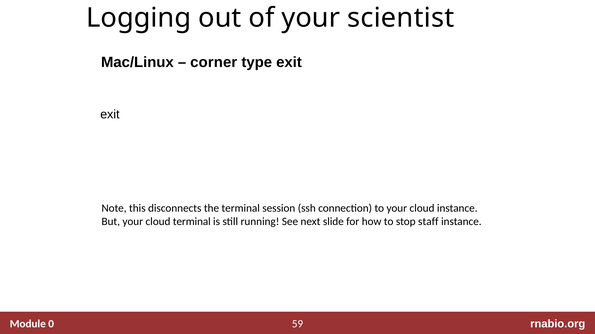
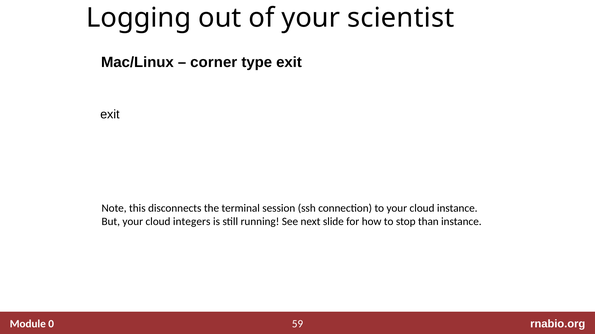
cloud terminal: terminal -> integers
staff: staff -> than
